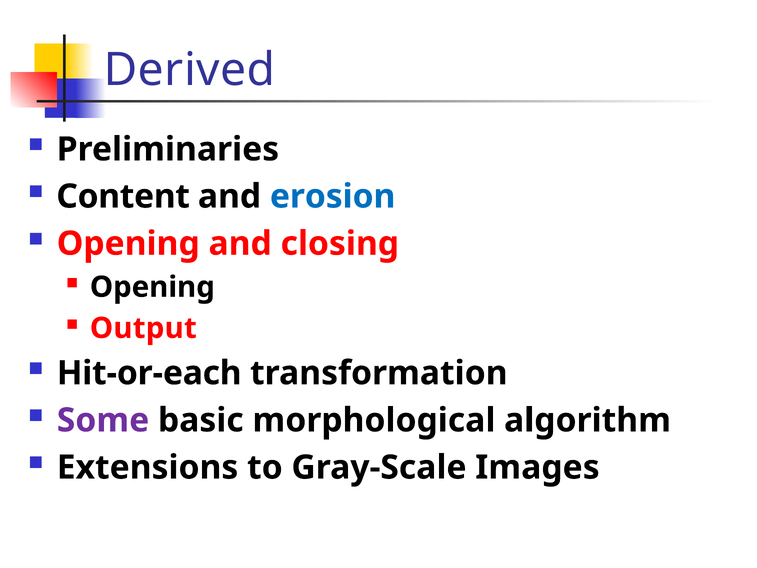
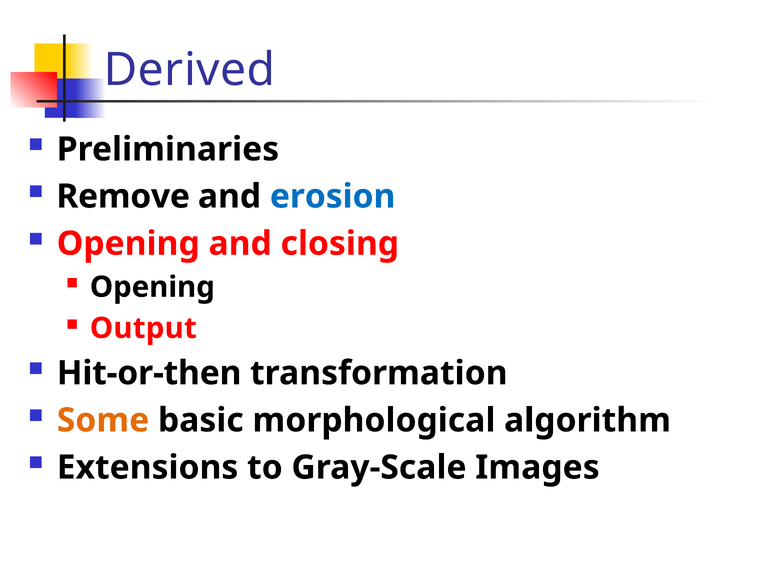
Content: Content -> Remove
Hit-or-each: Hit-or-each -> Hit-or-then
Some colour: purple -> orange
